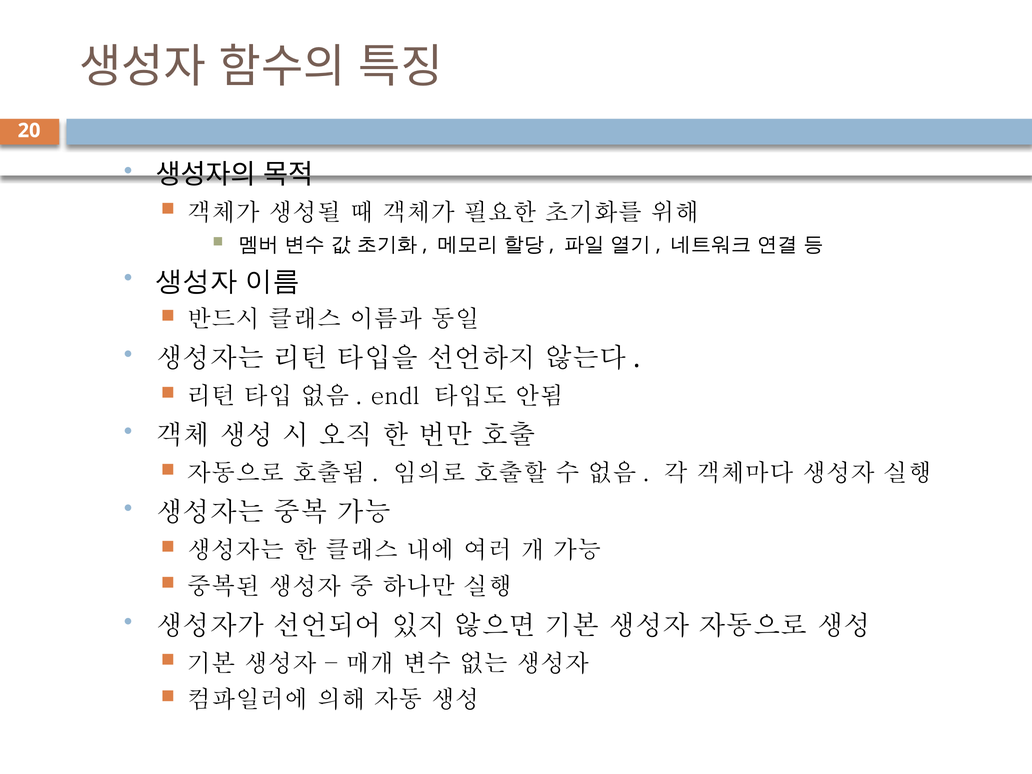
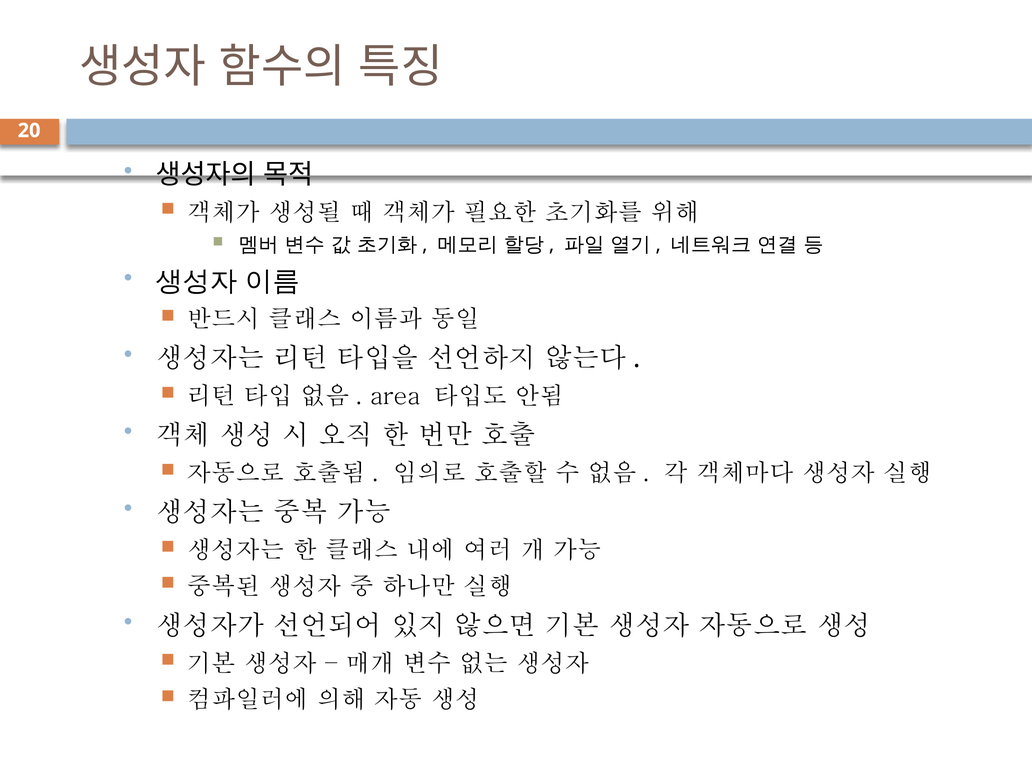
endl: endl -> area
